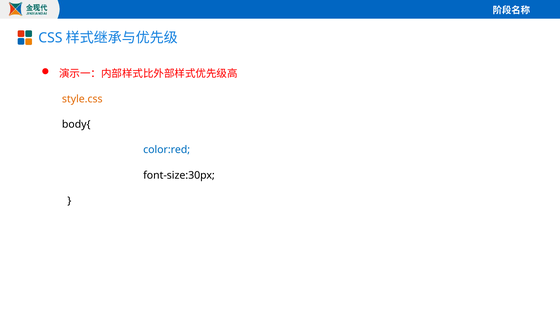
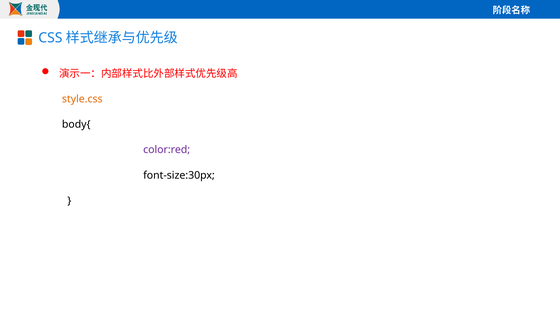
color:red colour: blue -> purple
